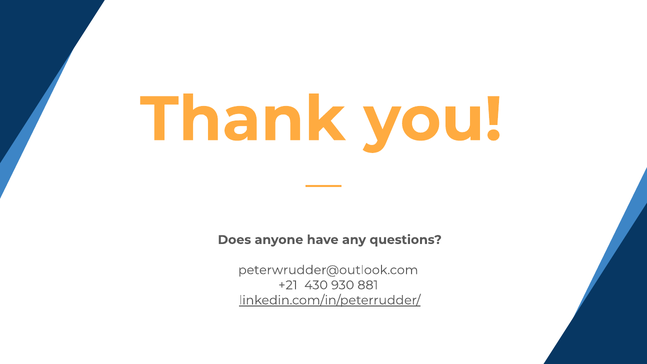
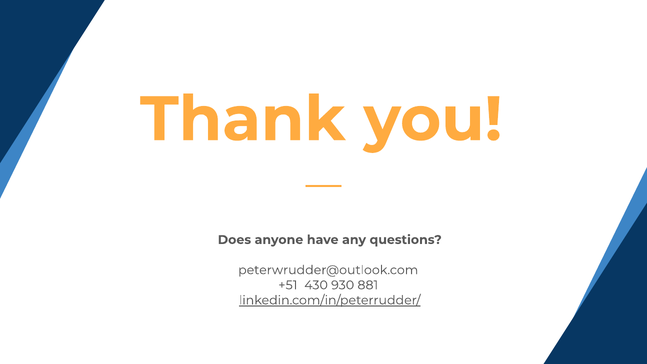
+21: +21 -> +51
